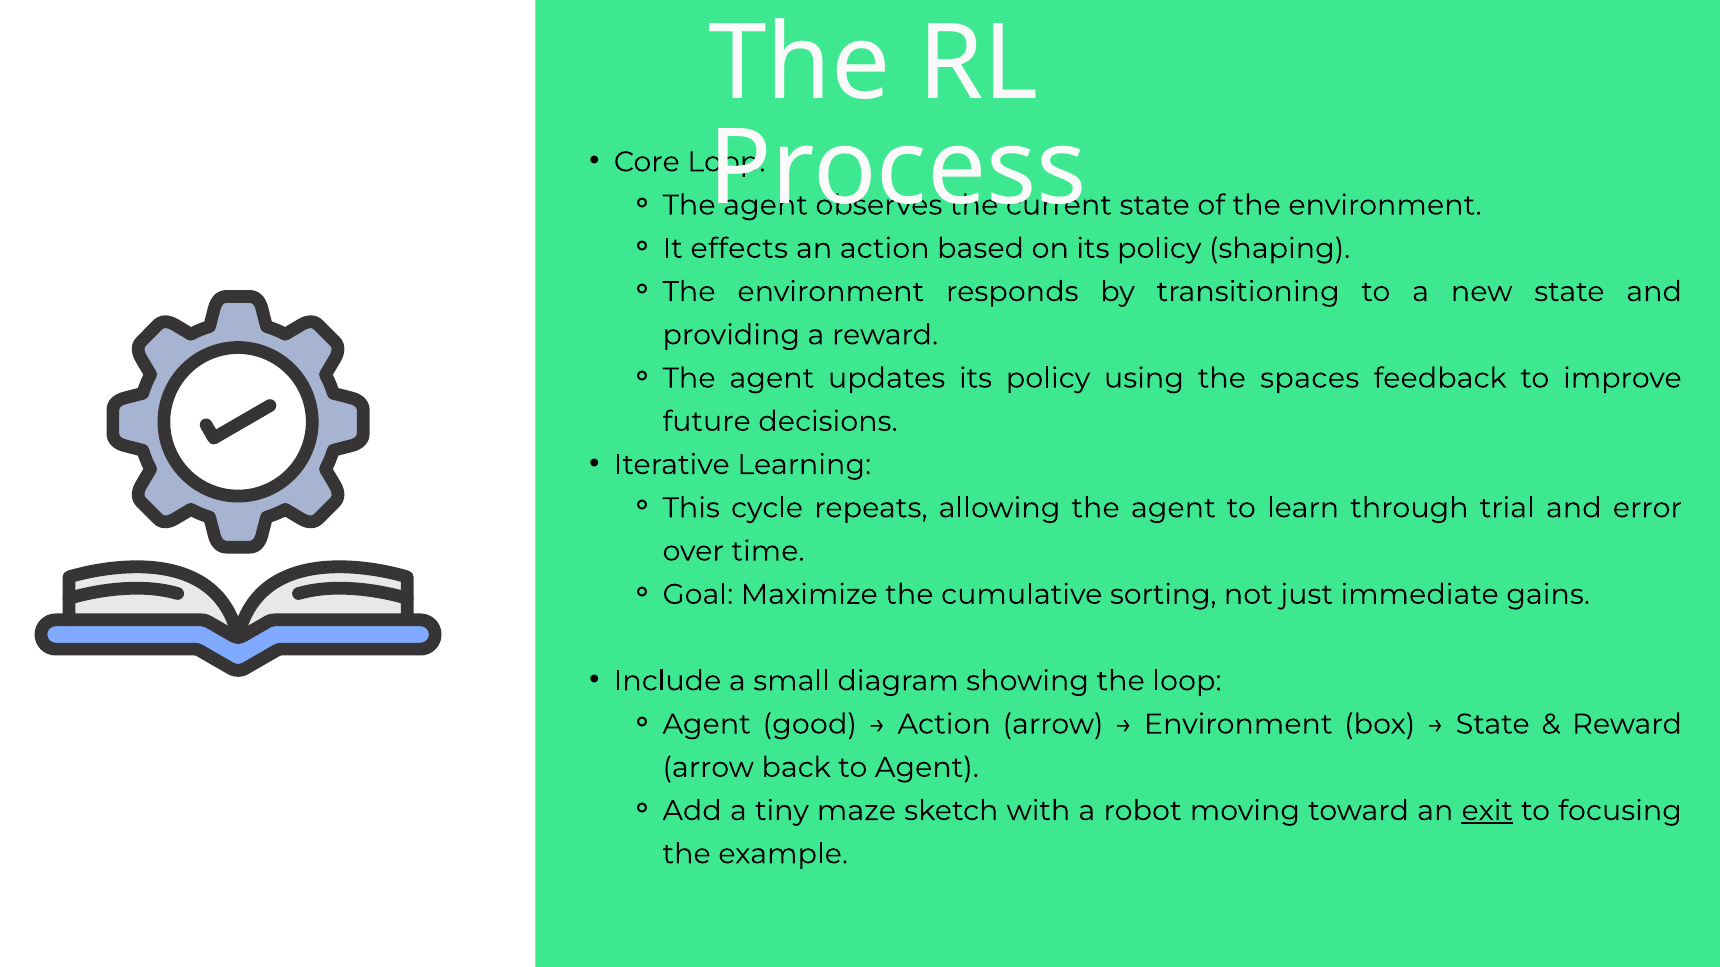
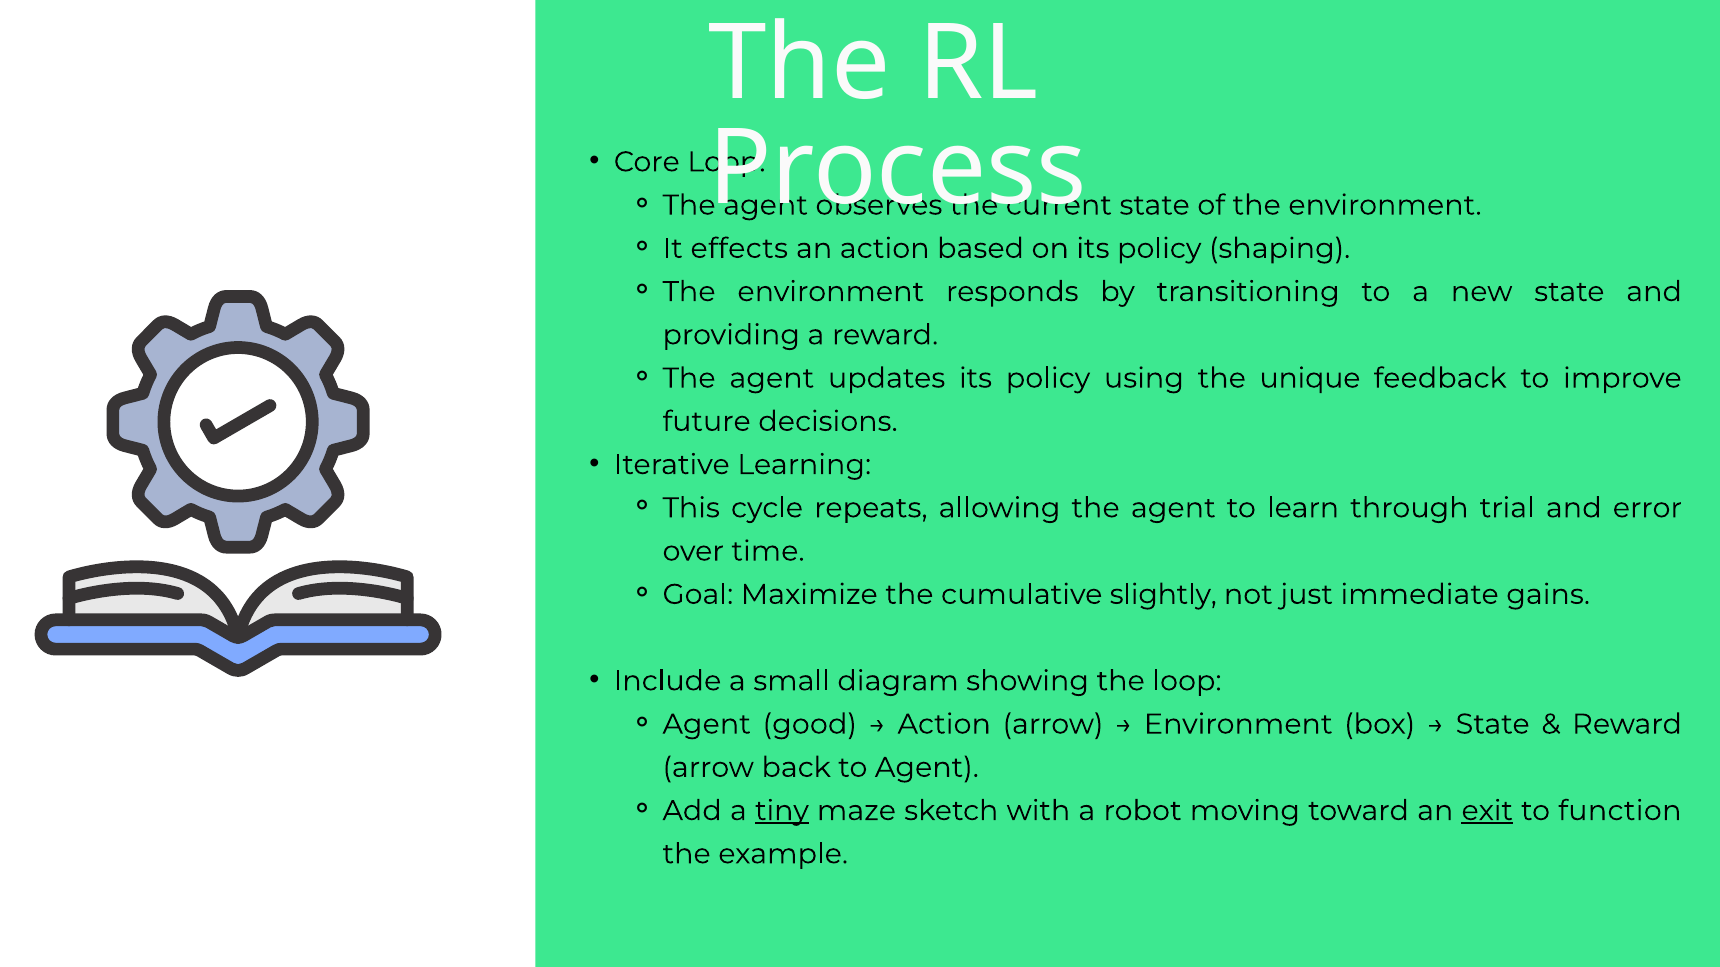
spaces: spaces -> unique
sorting: sorting -> slightly
tiny underline: none -> present
focusing: focusing -> function
